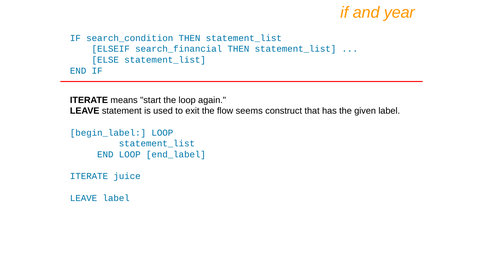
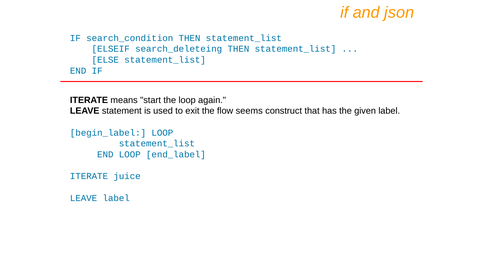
year: year -> json
search_financial: search_financial -> search_deleteing
